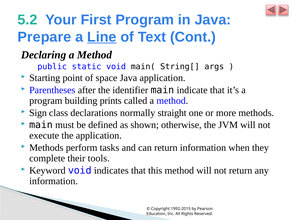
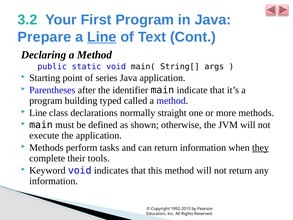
5.2: 5.2 -> 3.2
space: space -> series
prints: prints -> typed
Sign at (38, 113): Sign -> Line
they underline: none -> present
